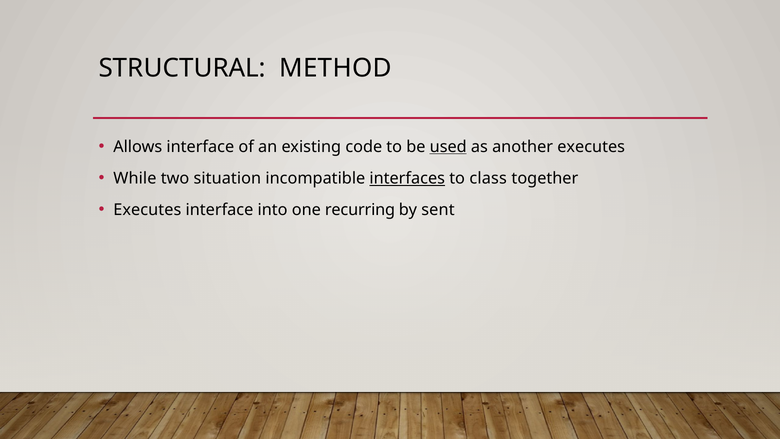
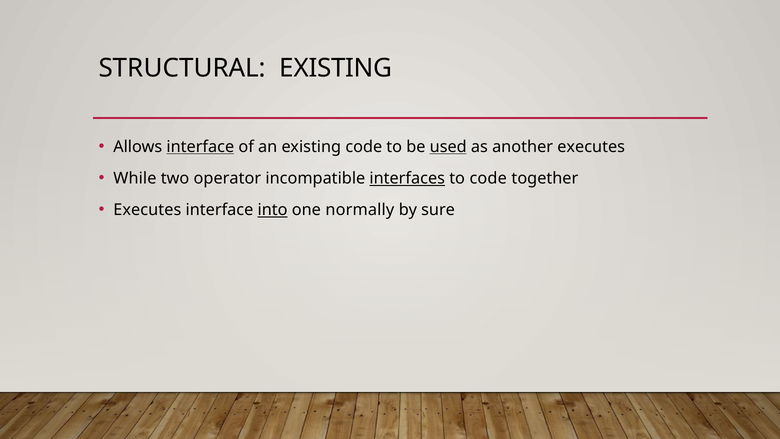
STRUCTURAL METHOD: METHOD -> EXISTING
interface at (200, 147) underline: none -> present
situation: situation -> operator
to class: class -> code
into underline: none -> present
recurring: recurring -> normally
sent: sent -> sure
